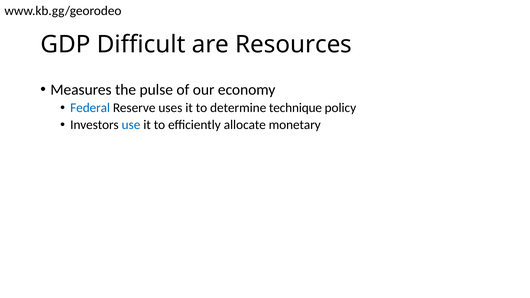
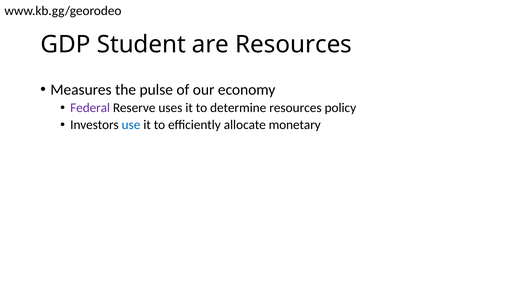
Difficult: Difficult -> Student
Federal colour: blue -> purple
determine technique: technique -> resources
